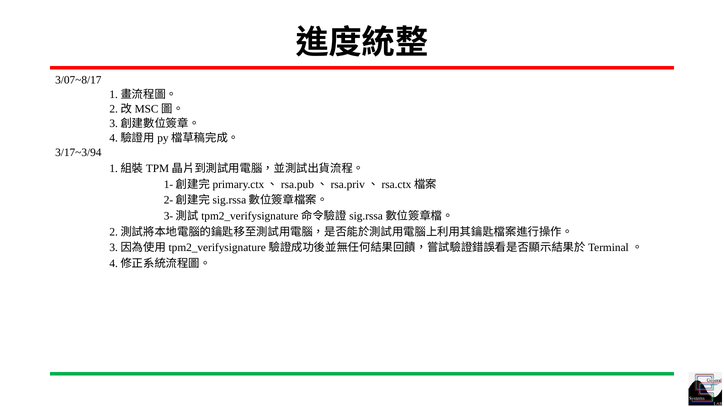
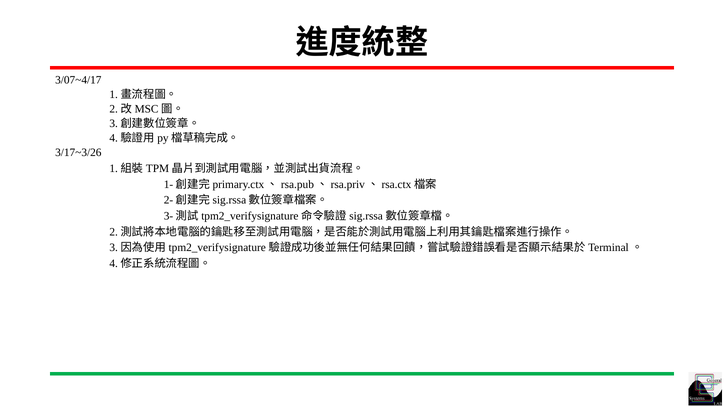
3/07~8/17: 3/07~8/17 -> 3/07~4/17
3/17~3/94: 3/17~3/94 -> 3/17~3/26
